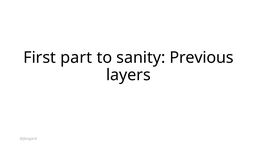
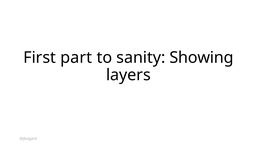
Previous: Previous -> Showing
